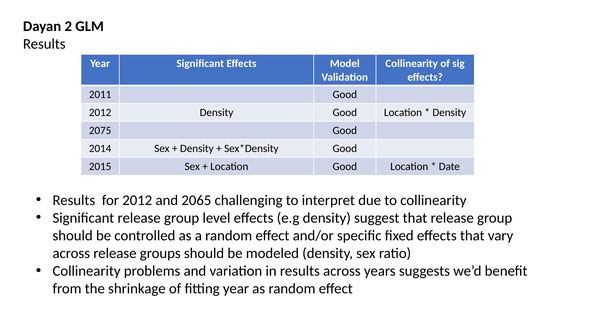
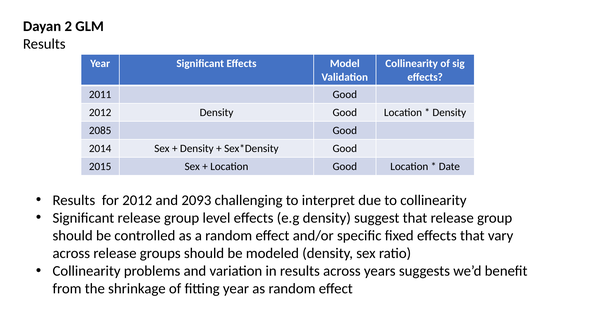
2075: 2075 -> 2085
2065: 2065 -> 2093
